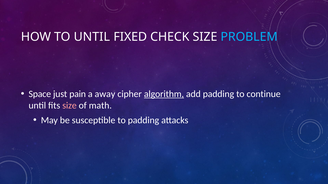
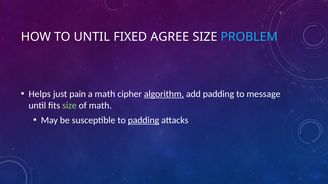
CHECK: CHECK -> AGREE
Space: Space -> Helps
a away: away -> math
continue: continue -> message
size at (69, 106) colour: pink -> light green
padding at (143, 121) underline: none -> present
